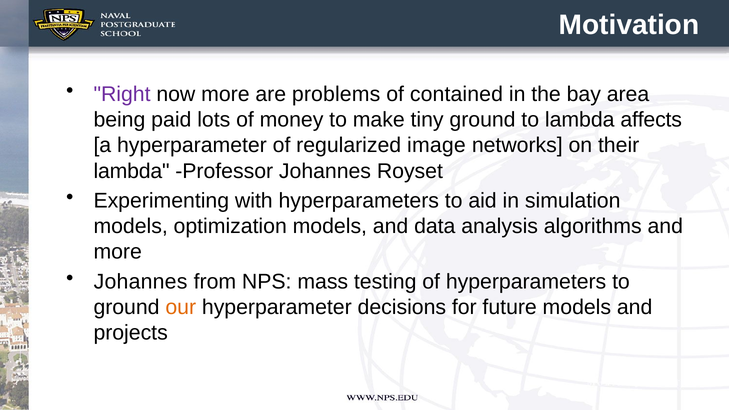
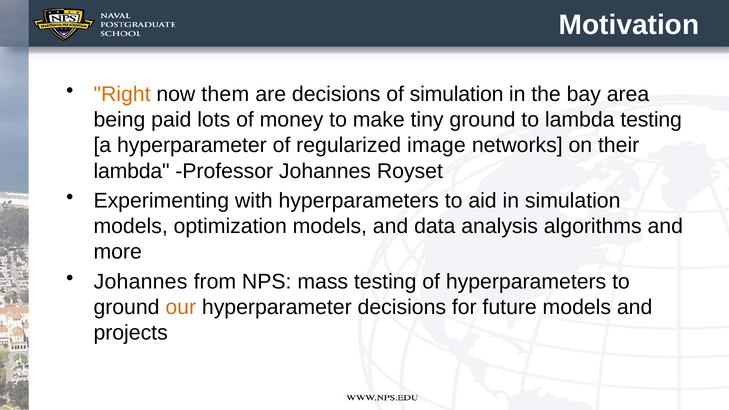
Right colour: purple -> orange
now more: more -> them
are problems: problems -> decisions
of contained: contained -> simulation
lambda affects: affects -> testing
